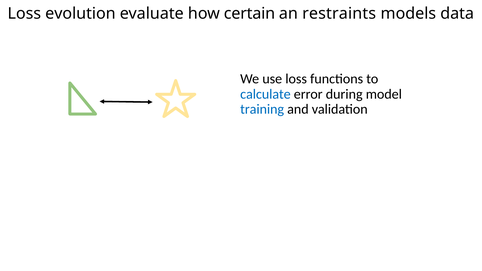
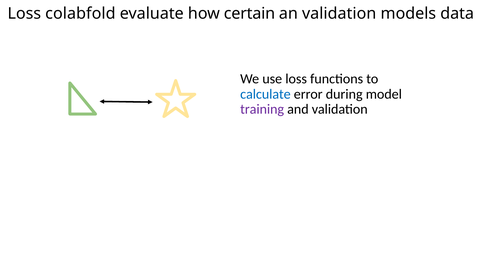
evolution: evolution -> colabfold
an restraints: restraints -> validation
training colour: blue -> purple
